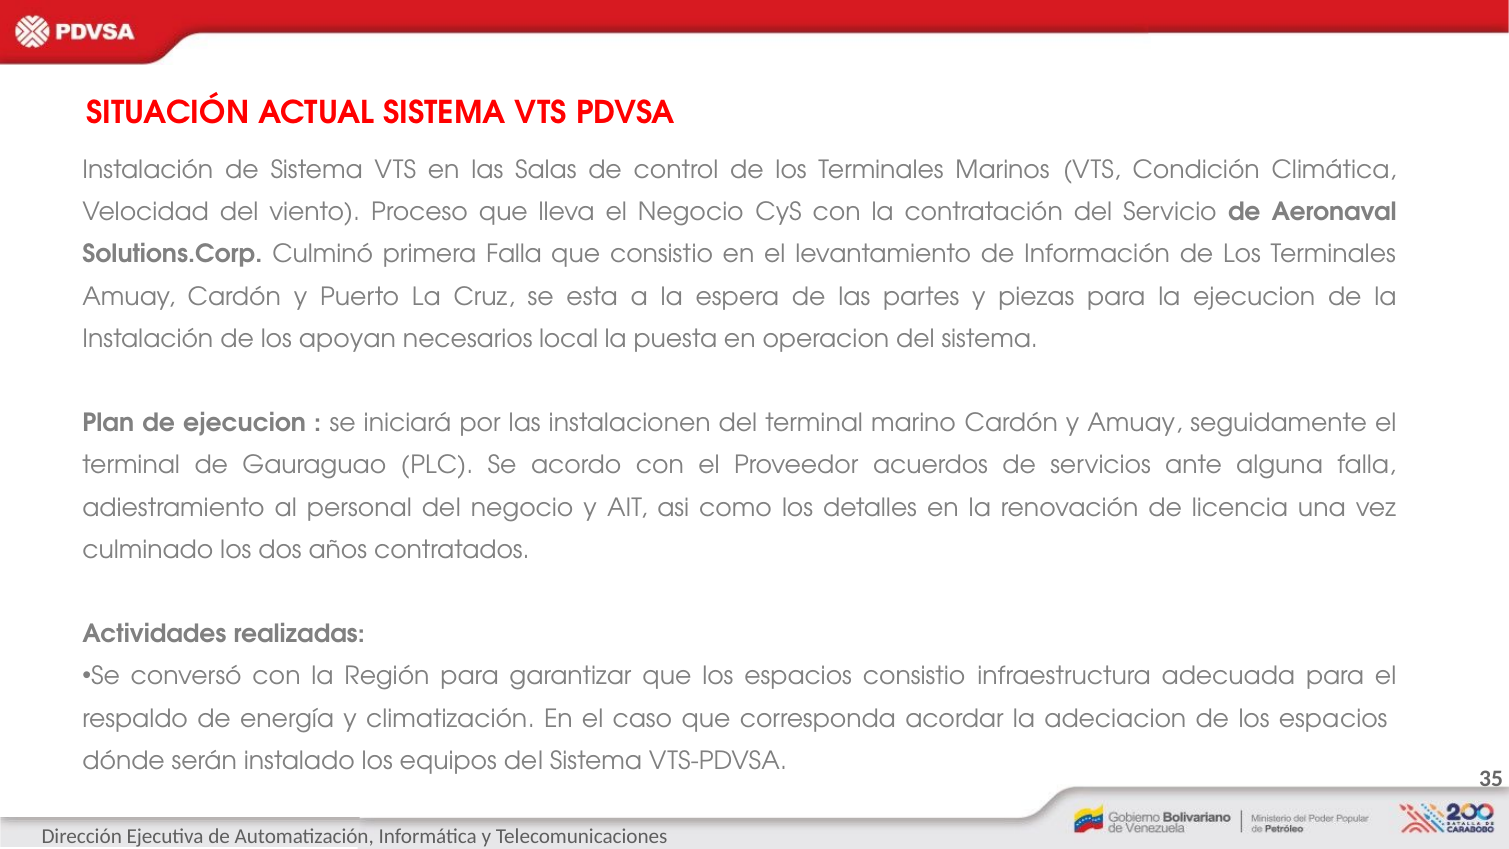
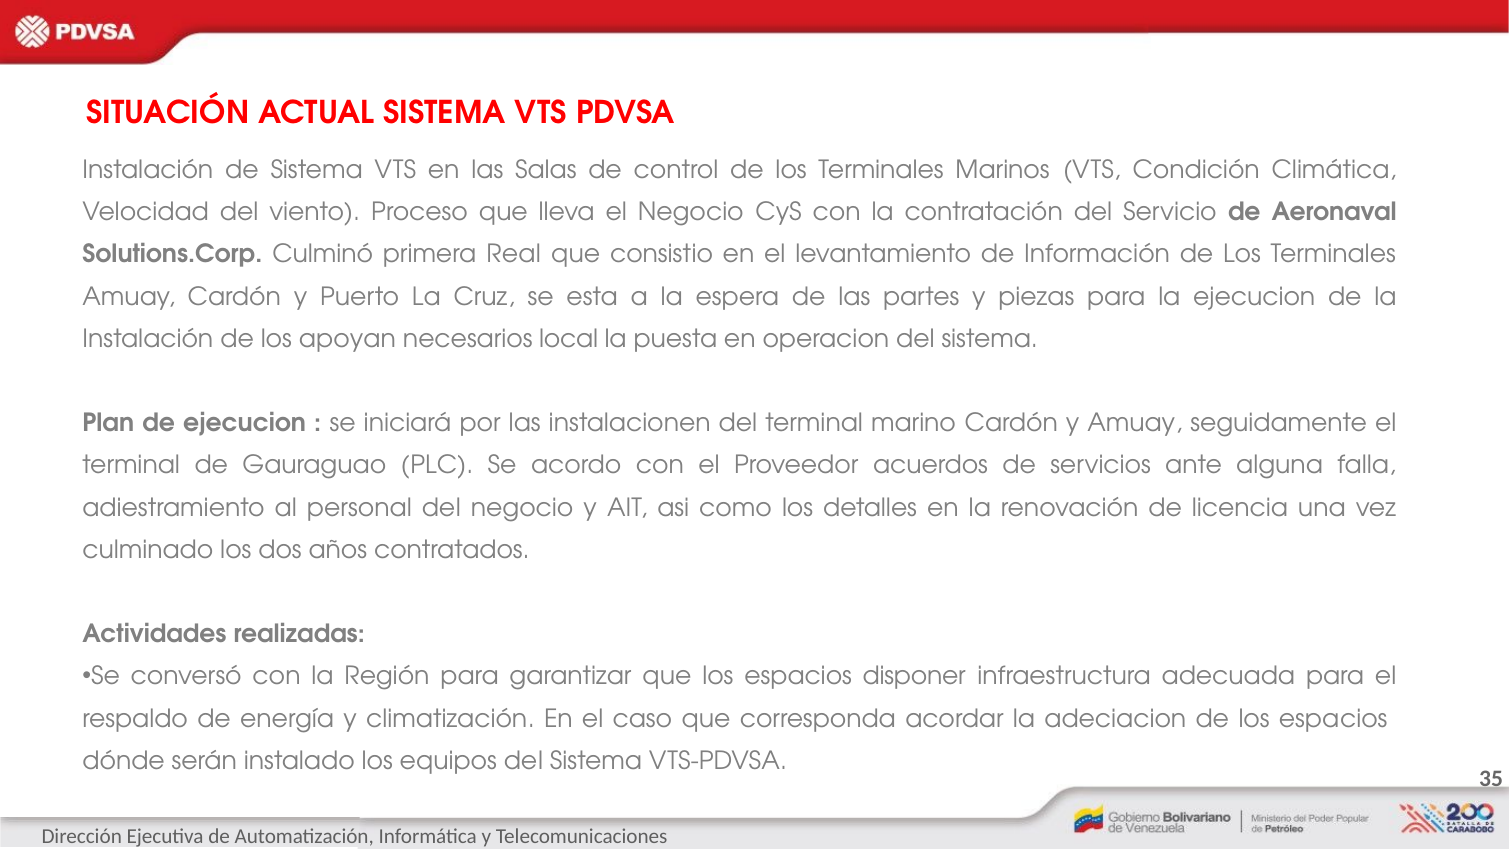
primera Falla: Falla -> Real
espacios consistio: consistio -> disponer
